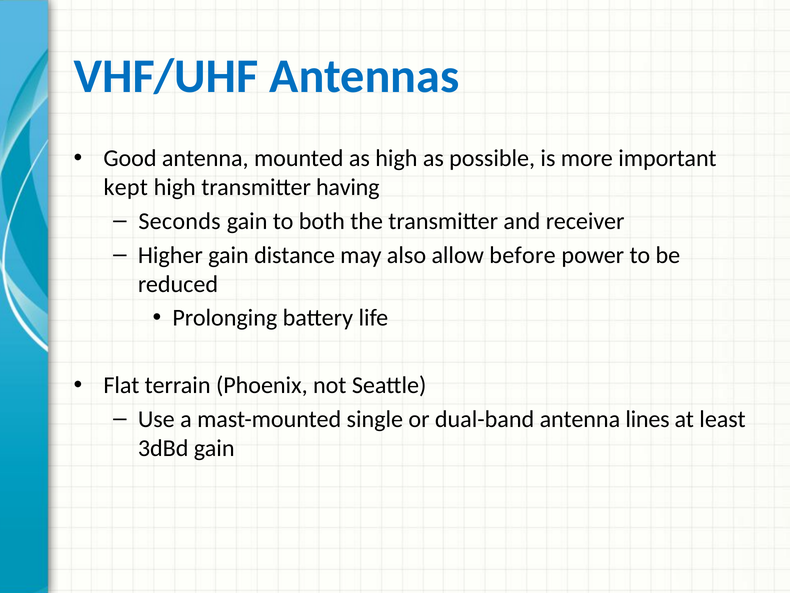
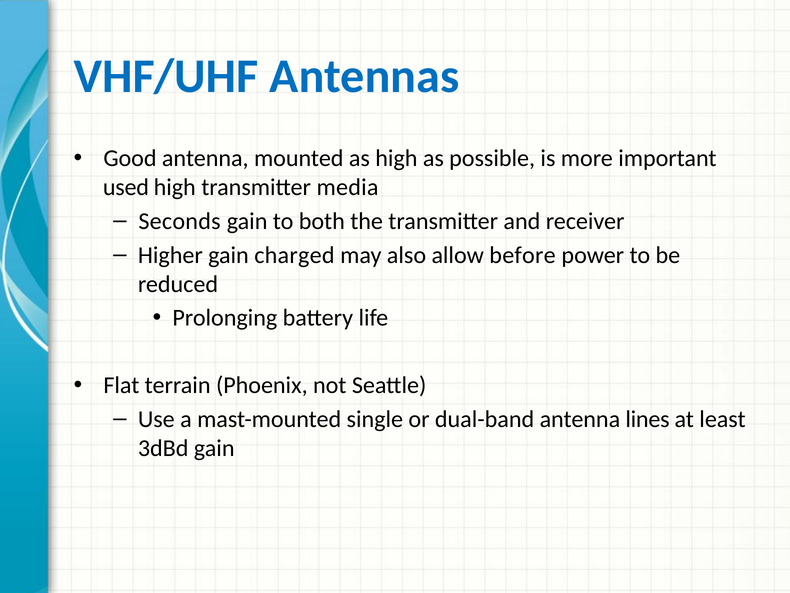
kept: kept -> used
having: having -> media
distance: distance -> charged
